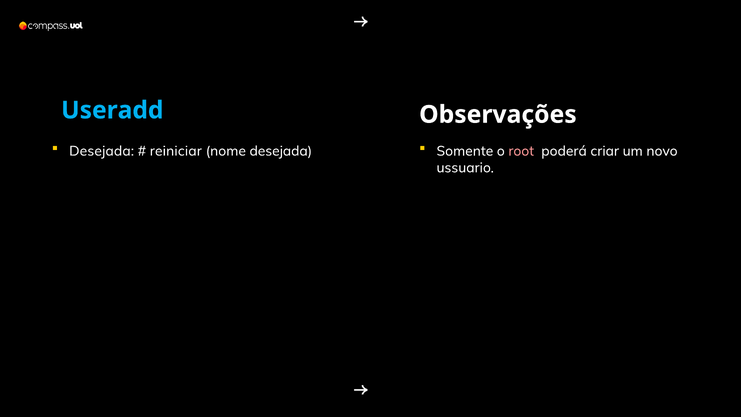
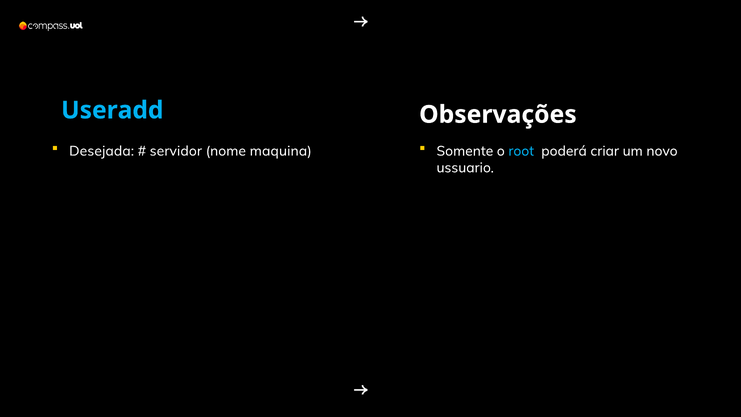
reiniciar: reiniciar -> servidor
nome desejada: desejada -> maquina
root colour: pink -> light blue
